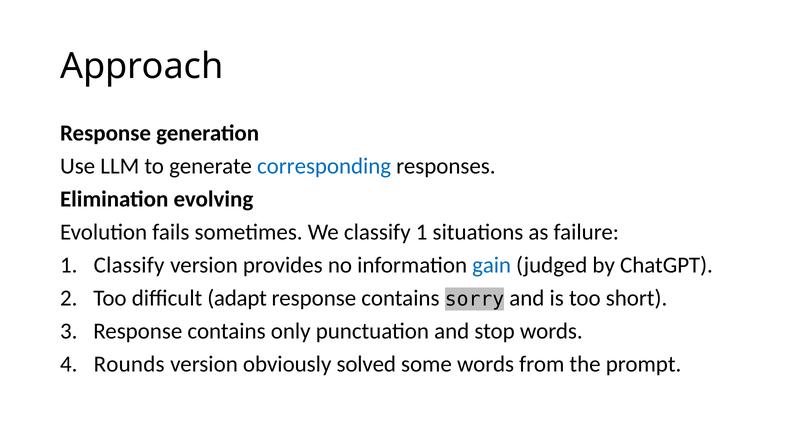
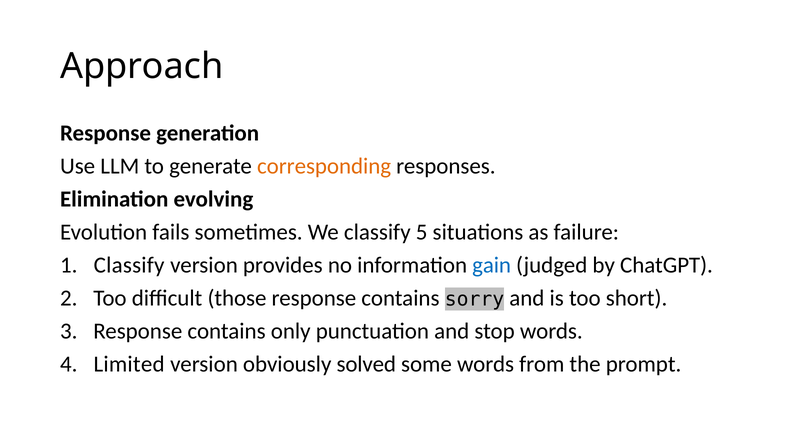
corresponding colour: blue -> orange
classify 1: 1 -> 5
adapt: adapt -> those
Rounds: Rounds -> Limited
